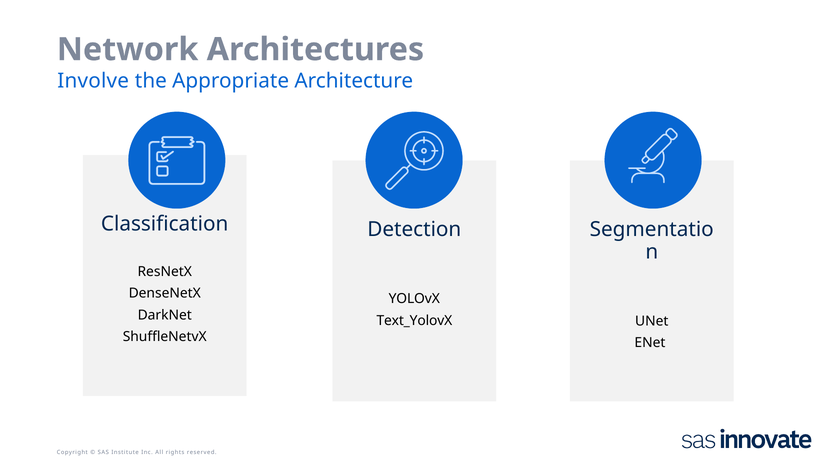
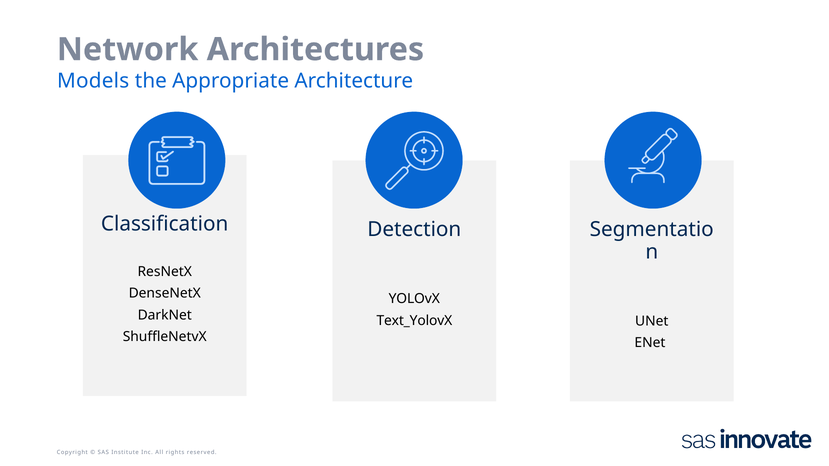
Involve: Involve -> Models
